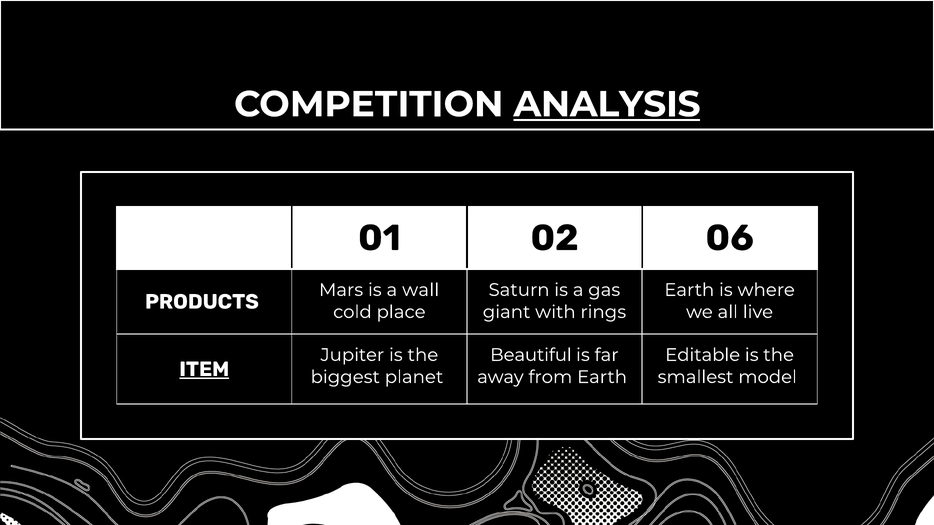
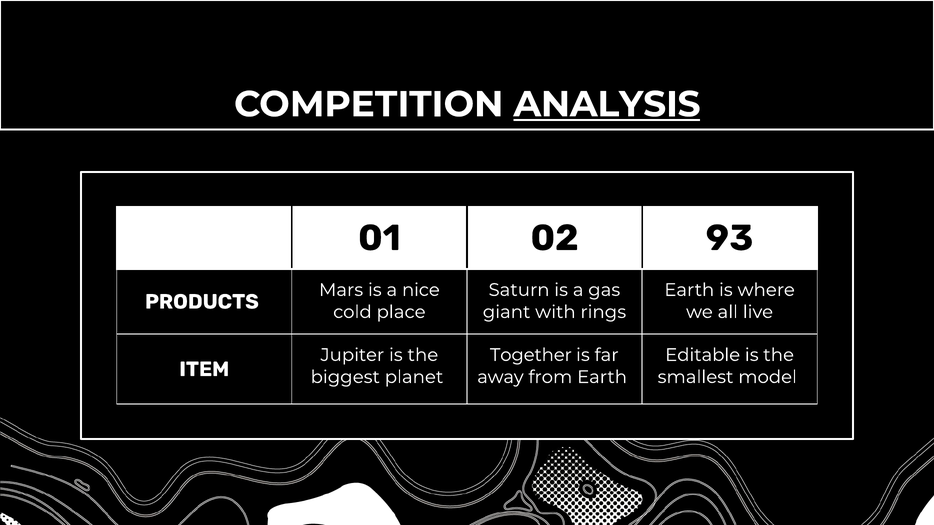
06: 06 -> 93
wall: wall -> nice
Beautiful: Beautiful -> Together
ITEM underline: present -> none
